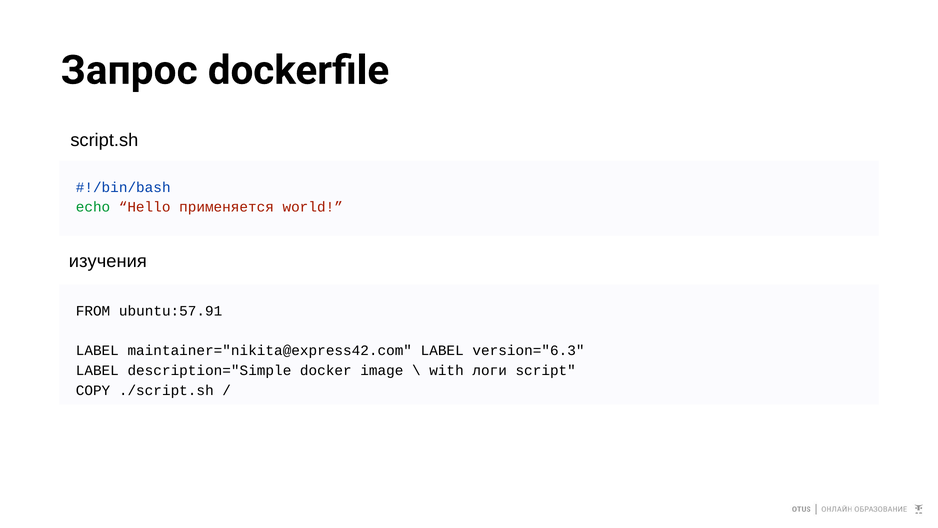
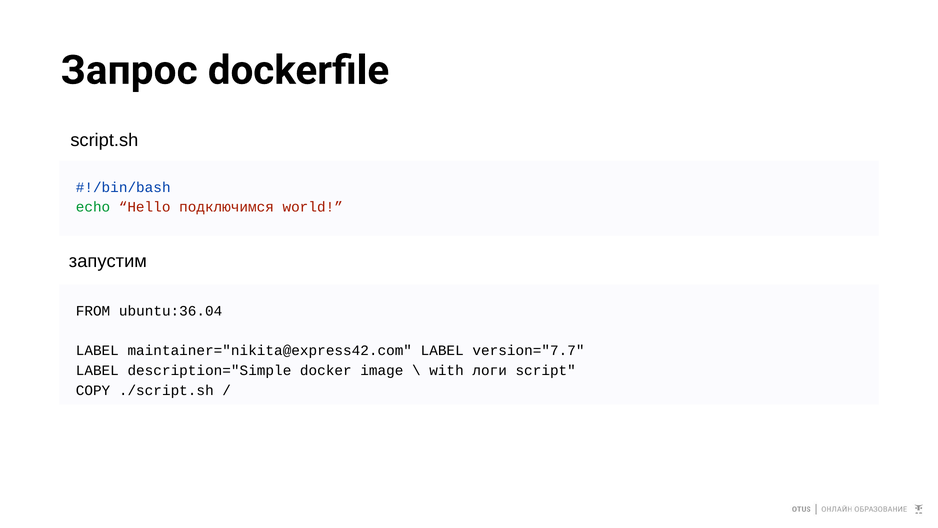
применяется: применяется -> подключимся
изучения: изучения -> запустим
ubuntu:57.91: ubuntu:57.91 -> ubuntu:36.04
version="6.3: version="6.3 -> version="7.7
